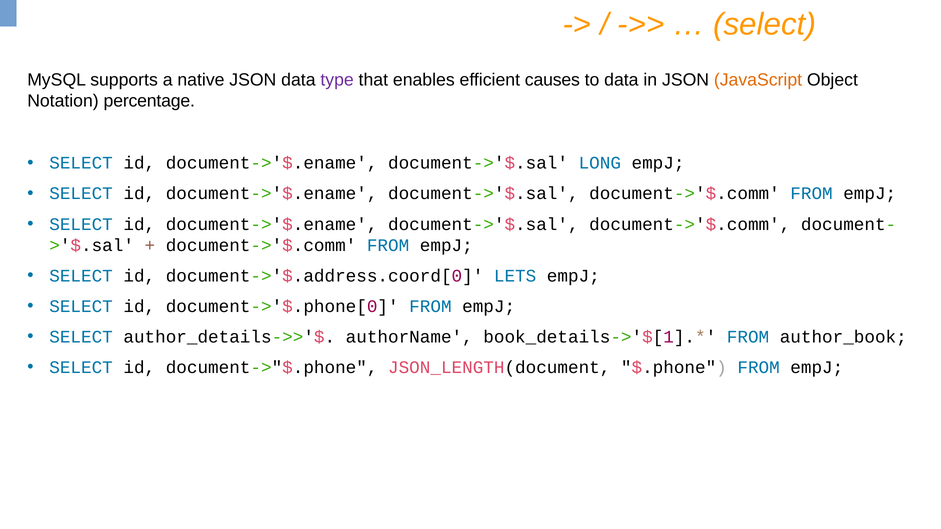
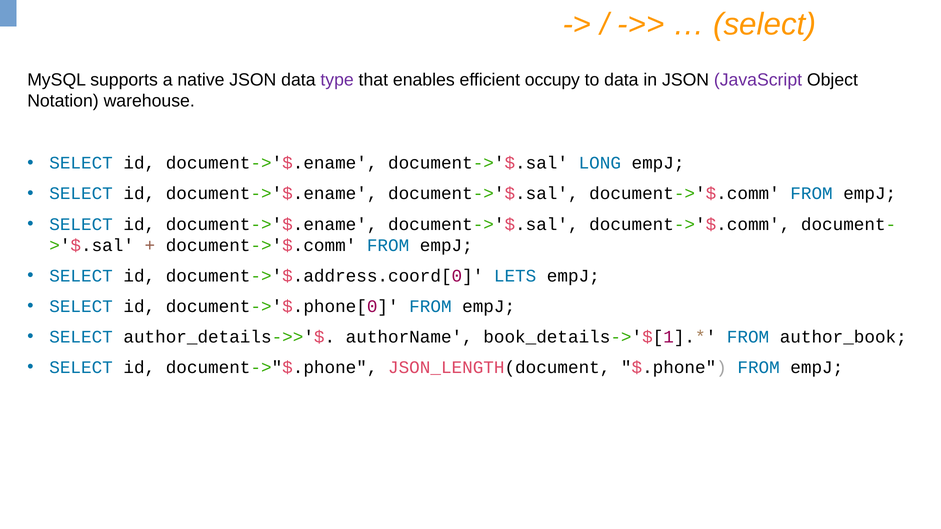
causes: causes -> occupy
JavaScript colour: orange -> purple
percentage: percentage -> warehouse
